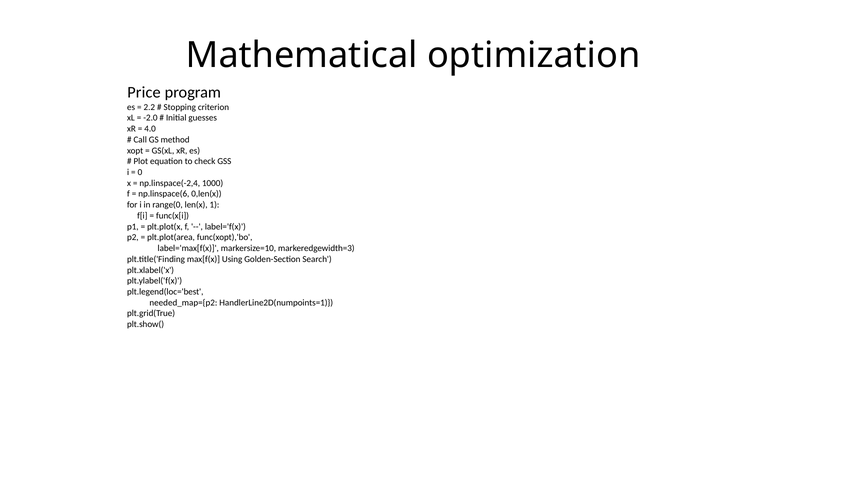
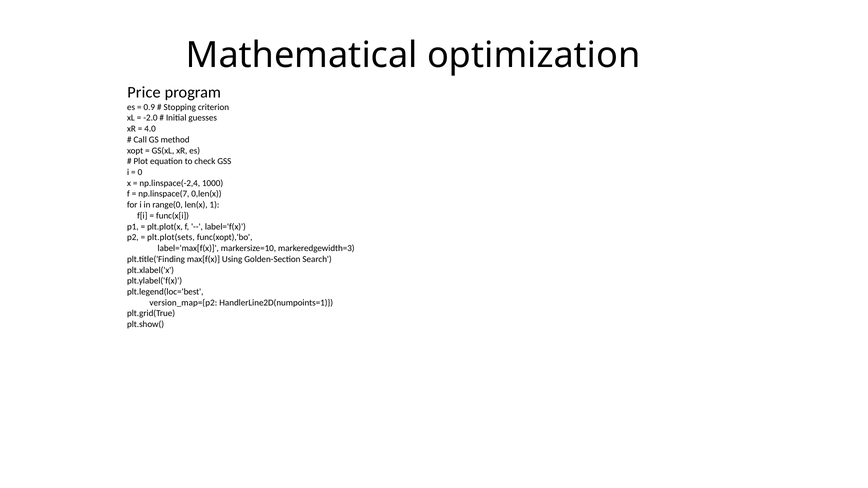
2.2: 2.2 -> 0.9
np.linspace(6: np.linspace(6 -> np.linspace(7
plt.plot(area: plt.plot(area -> plt.plot(sets
needed_map={p2: needed_map={p2 -> version_map={p2
